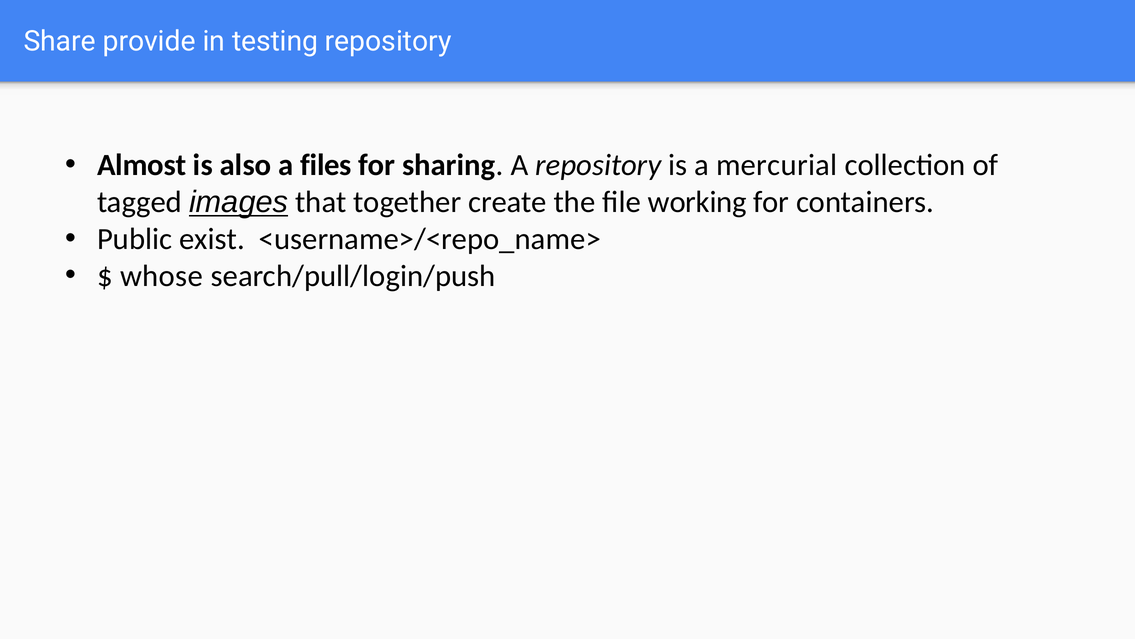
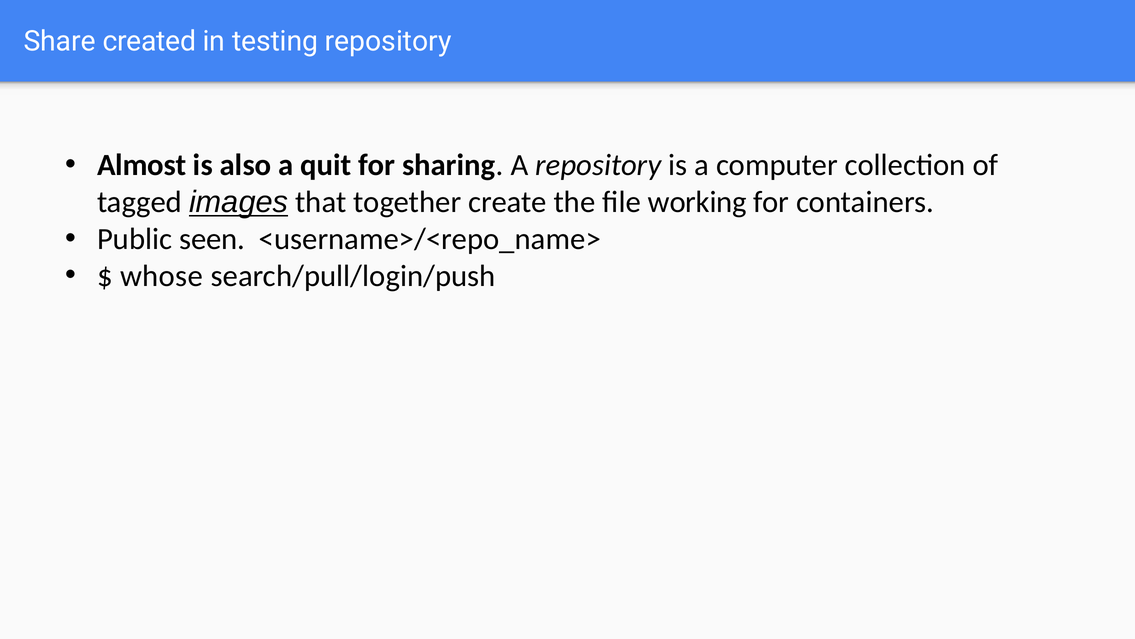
provide: provide -> created
files: files -> quit
mercurial: mercurial -> computer
exist: exist -> seen
